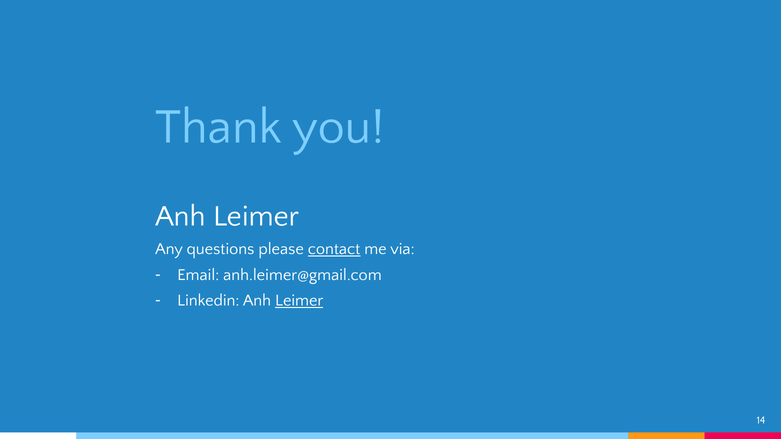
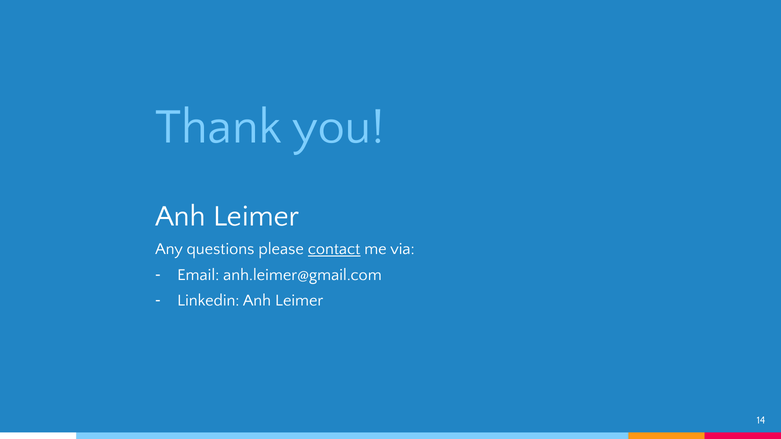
Leimer at (299, 301) underline: present -> none
